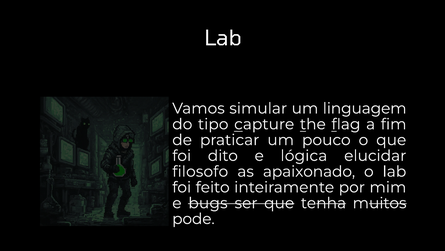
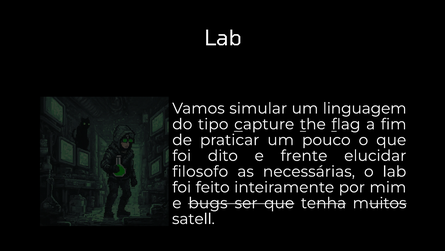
lógica: lógica -> frente
apaixonado: apaixonado -> necessárias
pode: pode -> satell
